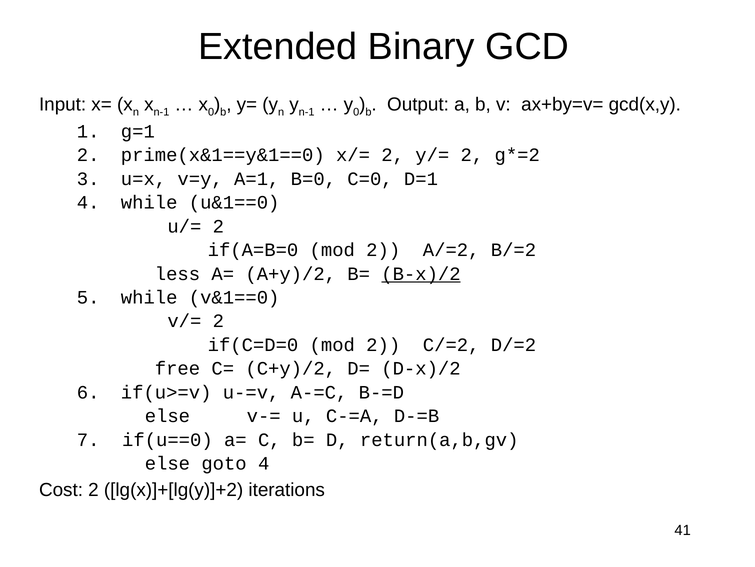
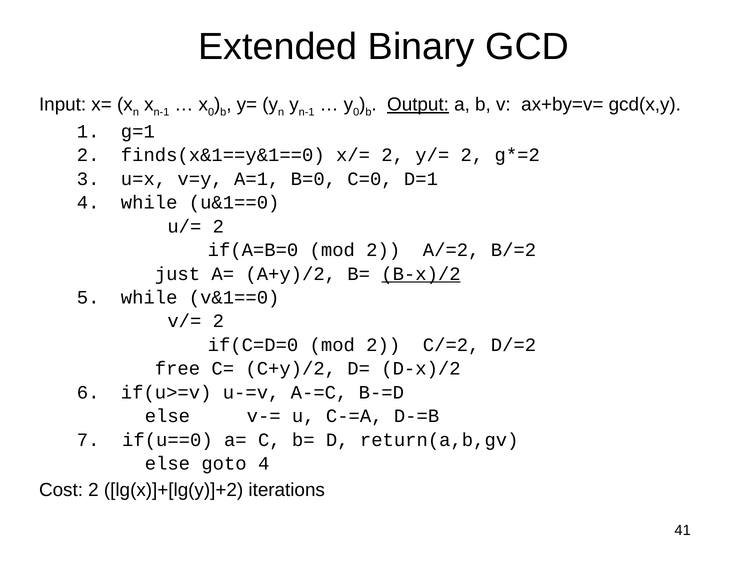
Output underline: none -> present
prime(x&1==y&1==0: prime(x&1==y&1==0 -> finds(x&1==y&1==0
less: less -> just
